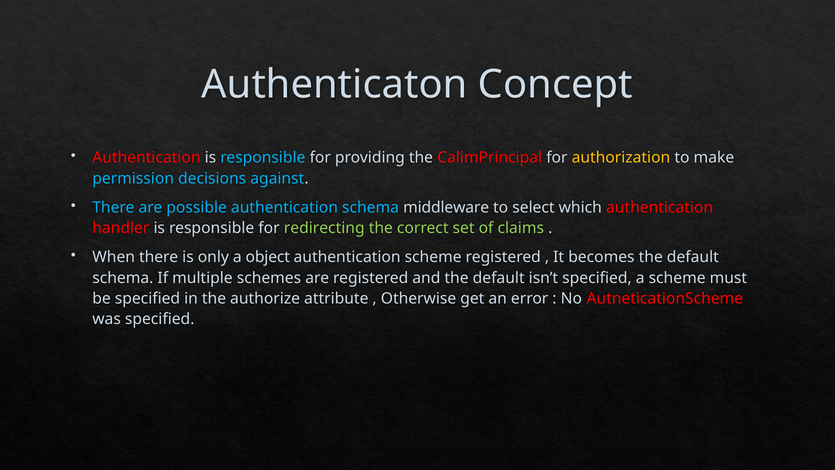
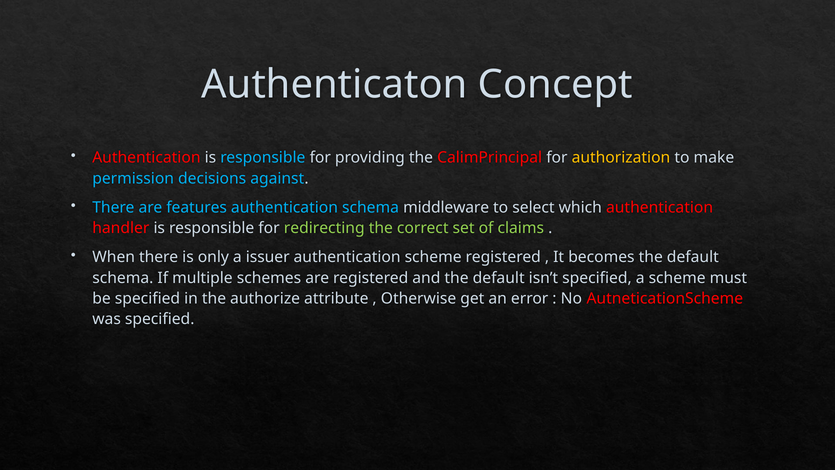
possible: possible -> features
object: object -> issuer
